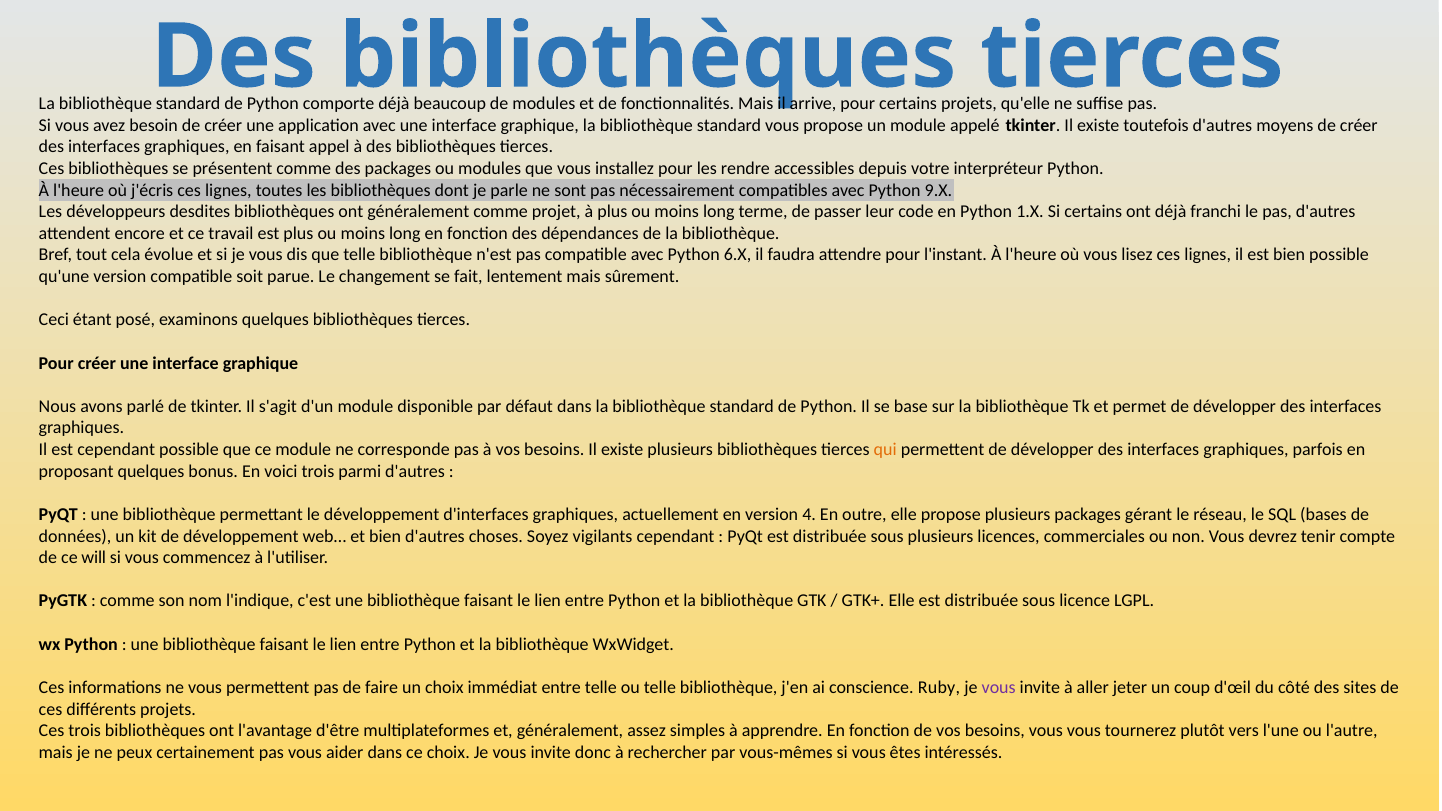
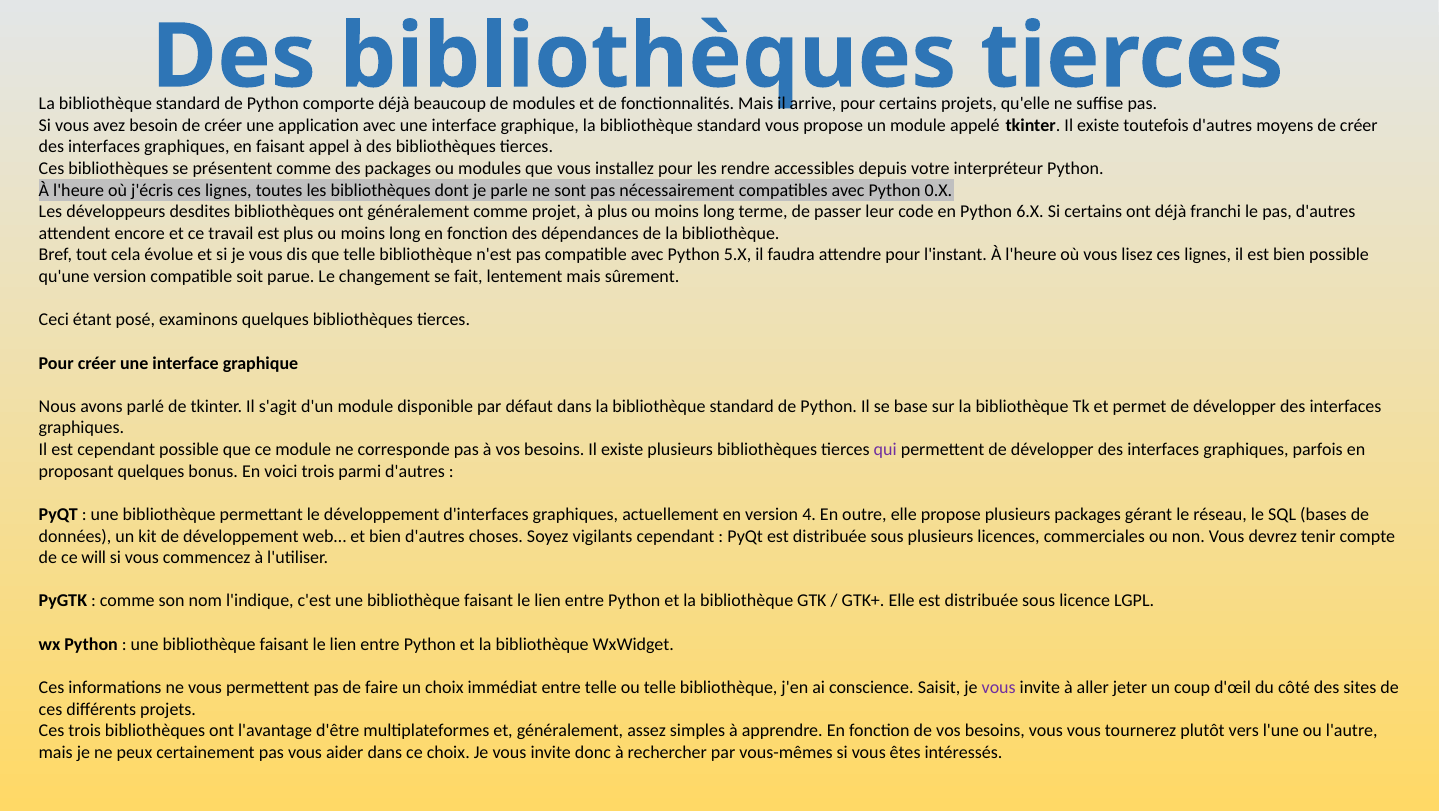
9.X: 9.X -> 0.X
1.X: 1.X -> 6.X
6.X: 6.X -> 5.X
qui colour: orange -> purple
Ruby: Ruby -> Saisit
